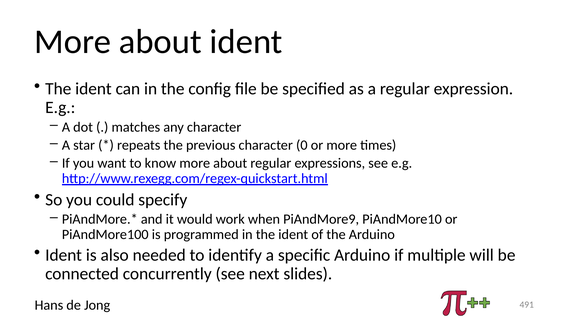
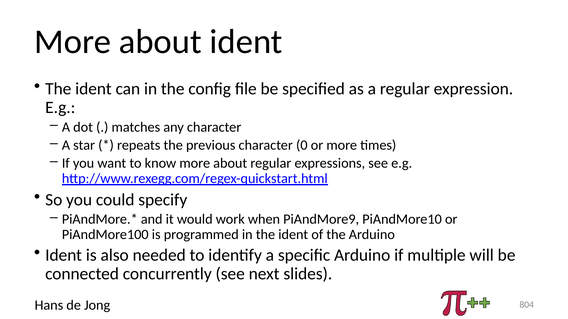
491: 491 -> 804
